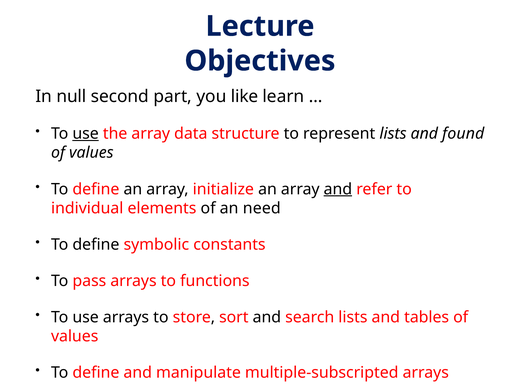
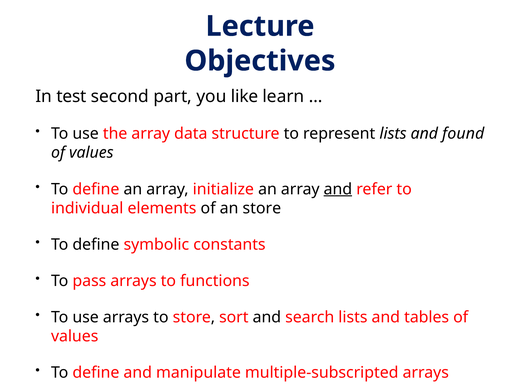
null: null -> test
use at (86, 134) underline: present -> none
an need: need -> store
